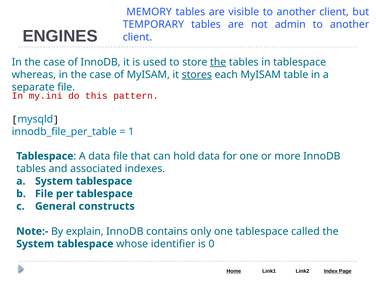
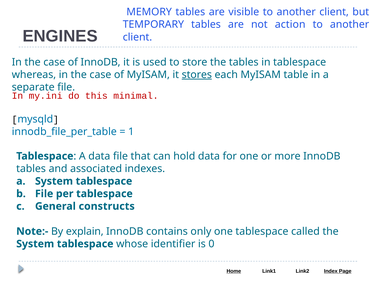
admin: admin -> action
the at (218, 62) underline: present -> none
pattern: pattern -> minimal
